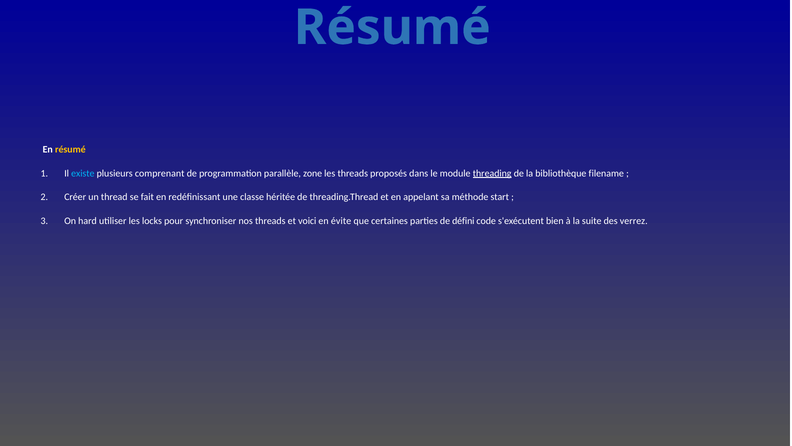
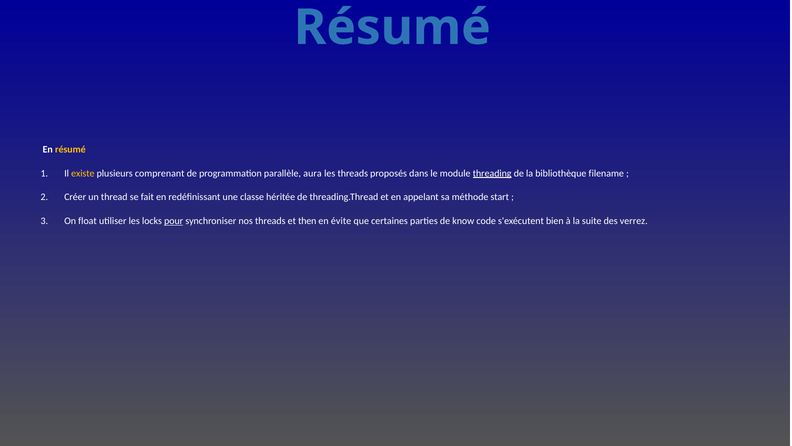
existe colour: light blue -> yellow
zone: zone -> aura
hard: hard -> float
pour underline: none -> present
voici: voici -> then
défini: défini -> know
